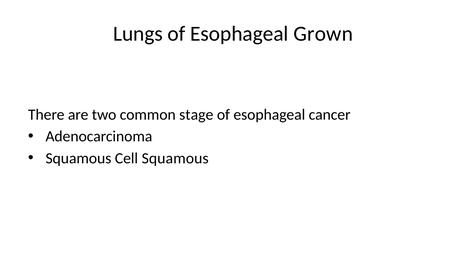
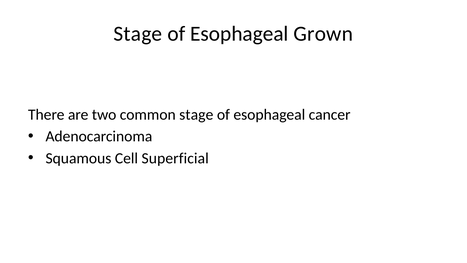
Lungs at (138, 34): Lungs -> Stage
Cell Squamous: Squamous -> Superficial
